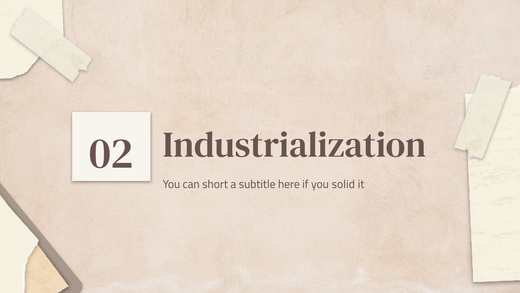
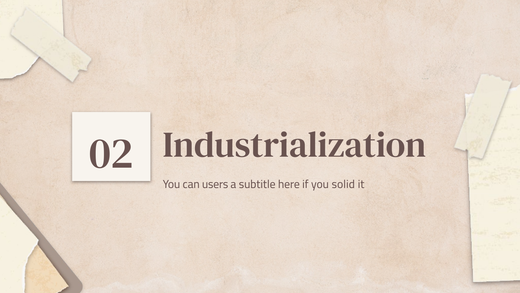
short: short -> users
